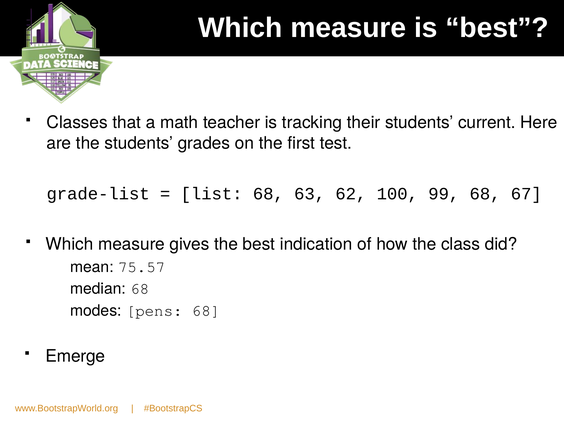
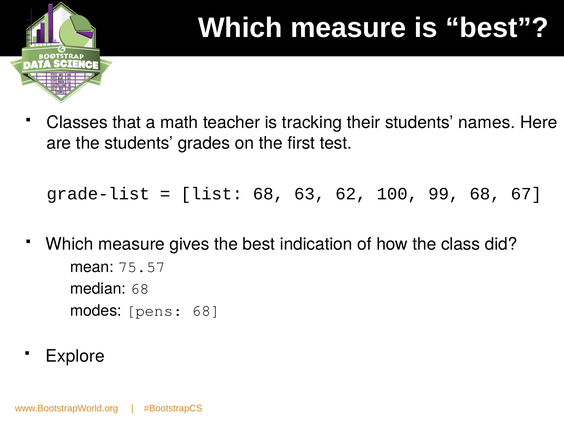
current: current -> names
Emerge: Emerge -> Explore
